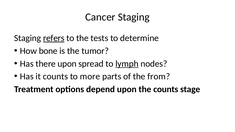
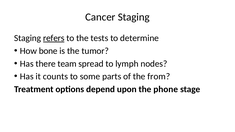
there upon: upon -> team
lymph underline: present -> none
more: more -> some
the counts: counts -> phone
